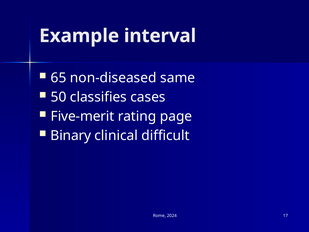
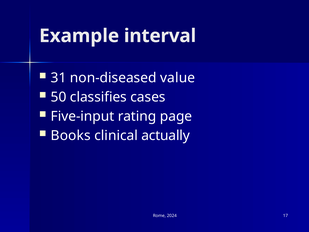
65: 65 -> 31
same: same -> value
Five-merit: Five-merit -> Five-input
Binary: Binary -> Books
difficult: difficult -> actually
